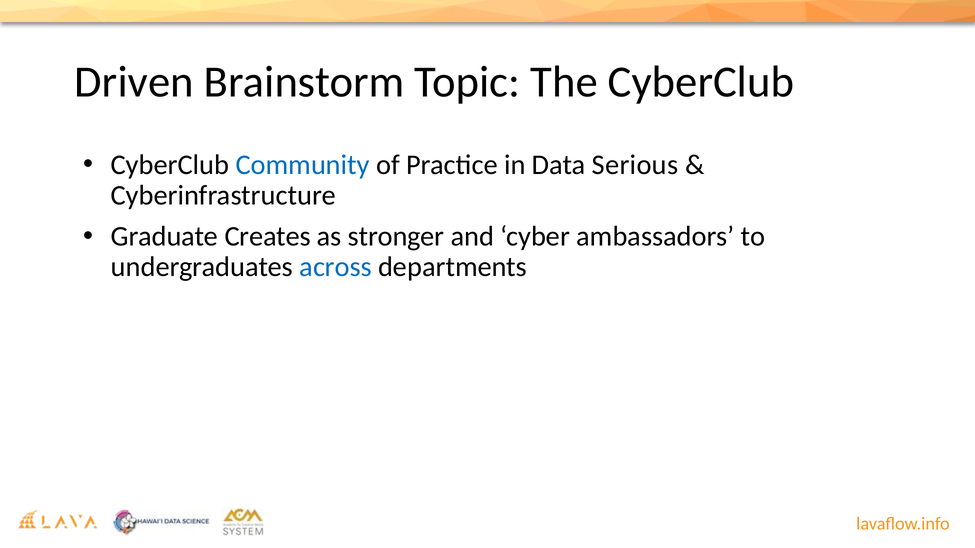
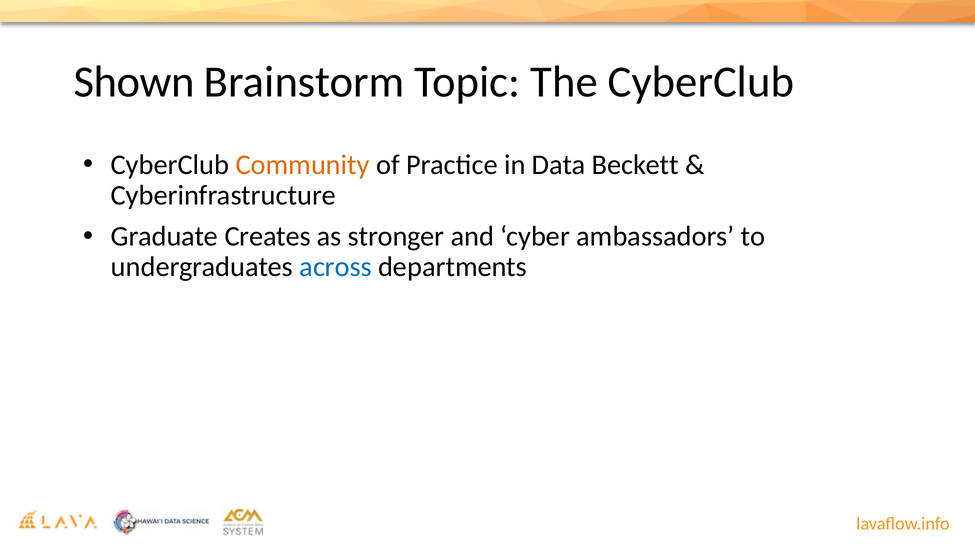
Driven: Driven -> Shown
Community colour: blue -> orange
Serious: Serious -> Beckett
